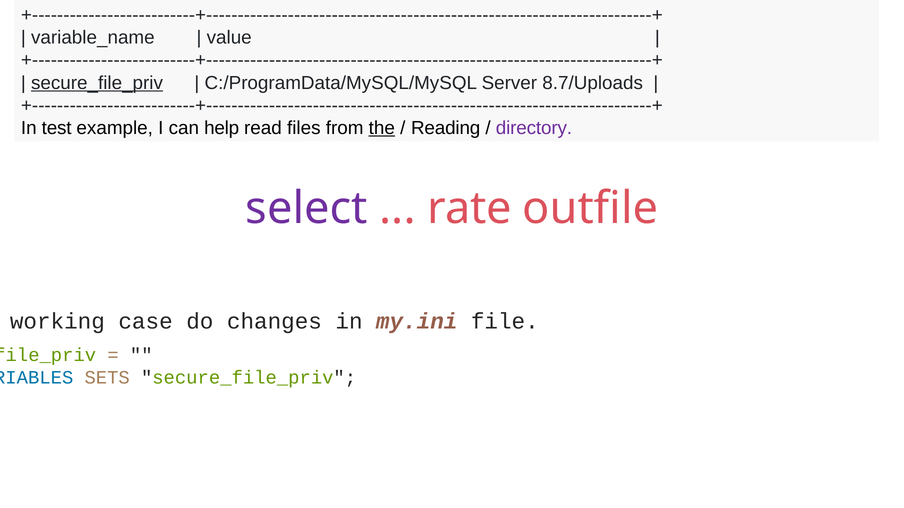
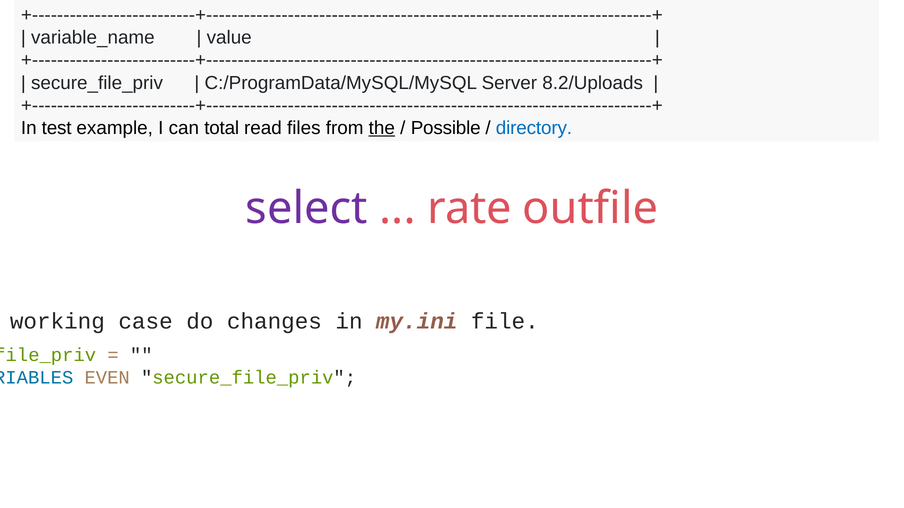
secure_file_priv at (97, 83) underline: present -> none
8.7/Uploads: 8.7/Uploads -> 8.2/Uploads
help: help -> total
Reading: Reading -> Possible
directory colour: purple -> blue
SETS: SETS -> EVEN
